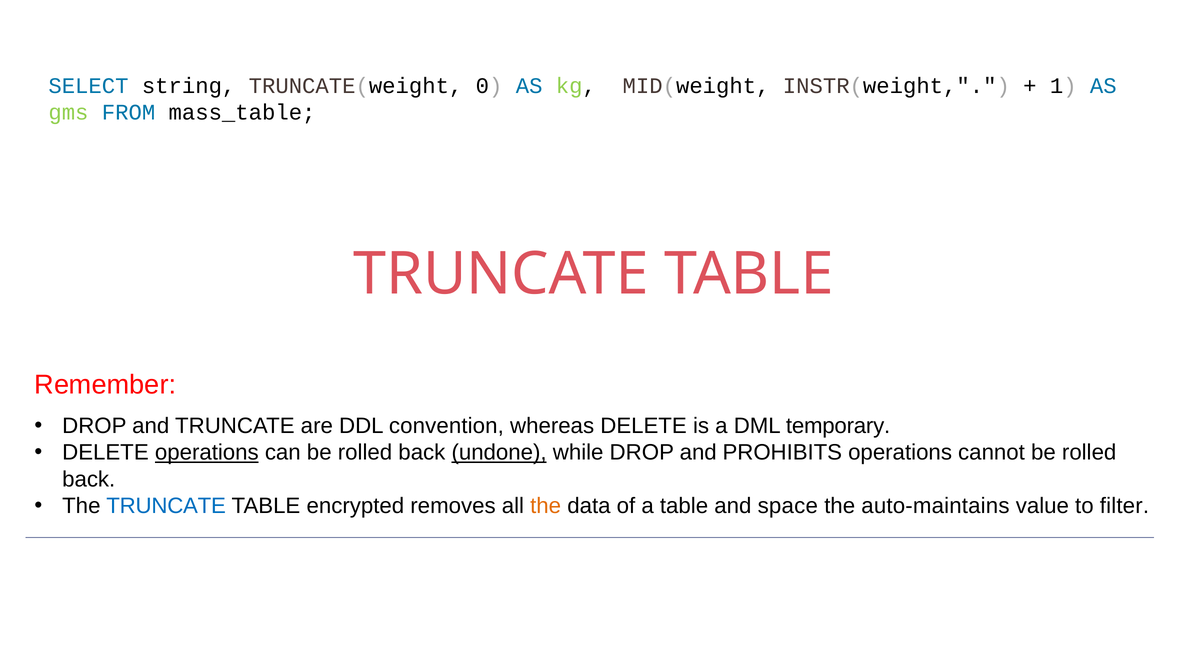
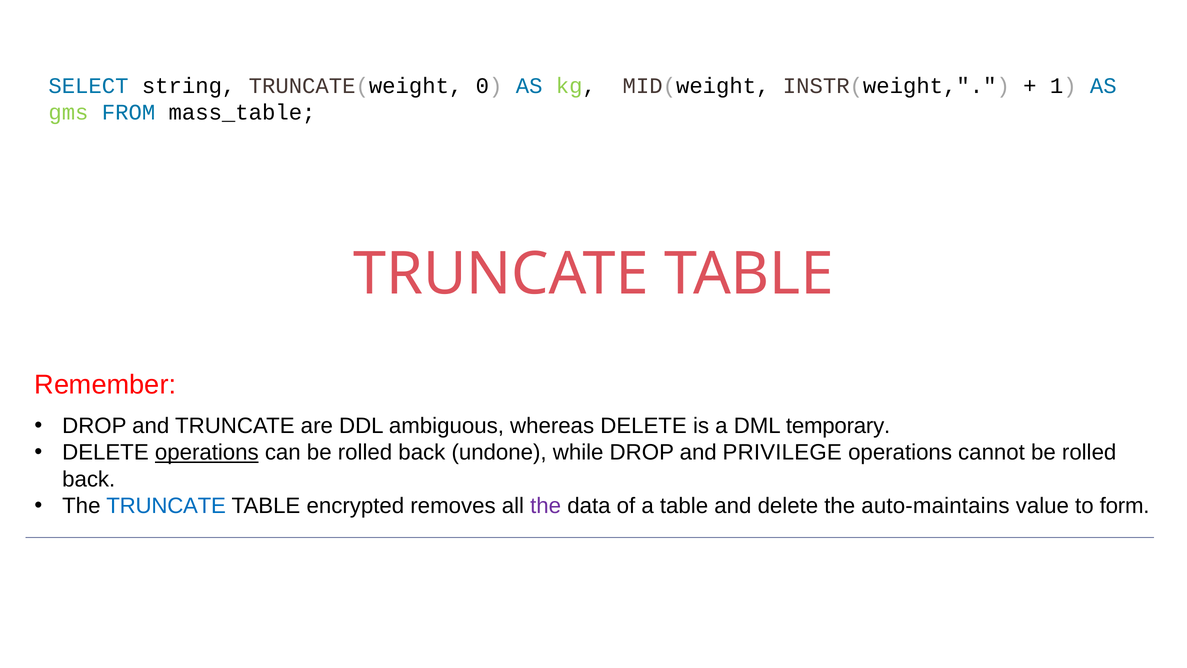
convention: convention -> ambiguous
undone underline: present -> none
PROHIBITS: PROHIBITS -> PRIVILEGE
the at (546, 506) colour: orange -> purple
and space: space -> delete
filter: filter -> form
